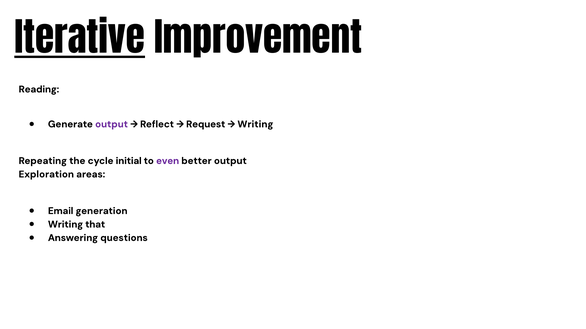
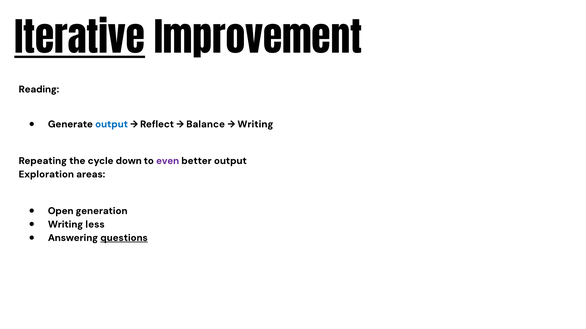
output at (112, 124) colour: purple -> blue
Request: Request -> Balance
initial: initial -> down
Email: Email -> Open
that: that -> less
questions underline: none -> present
